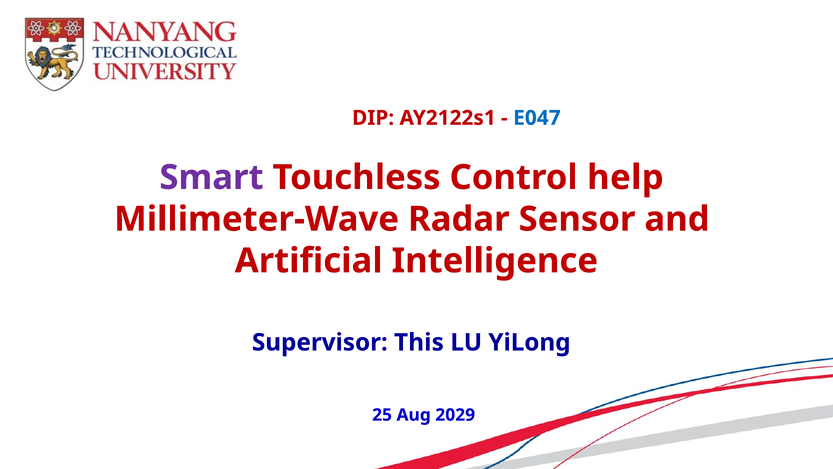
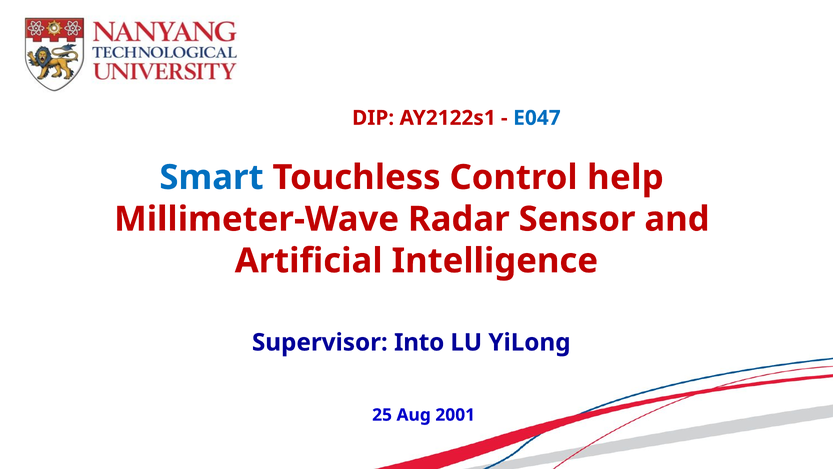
Smart colour: purple -> blue
This: This -> Into
2029: 2029 -> 2001
